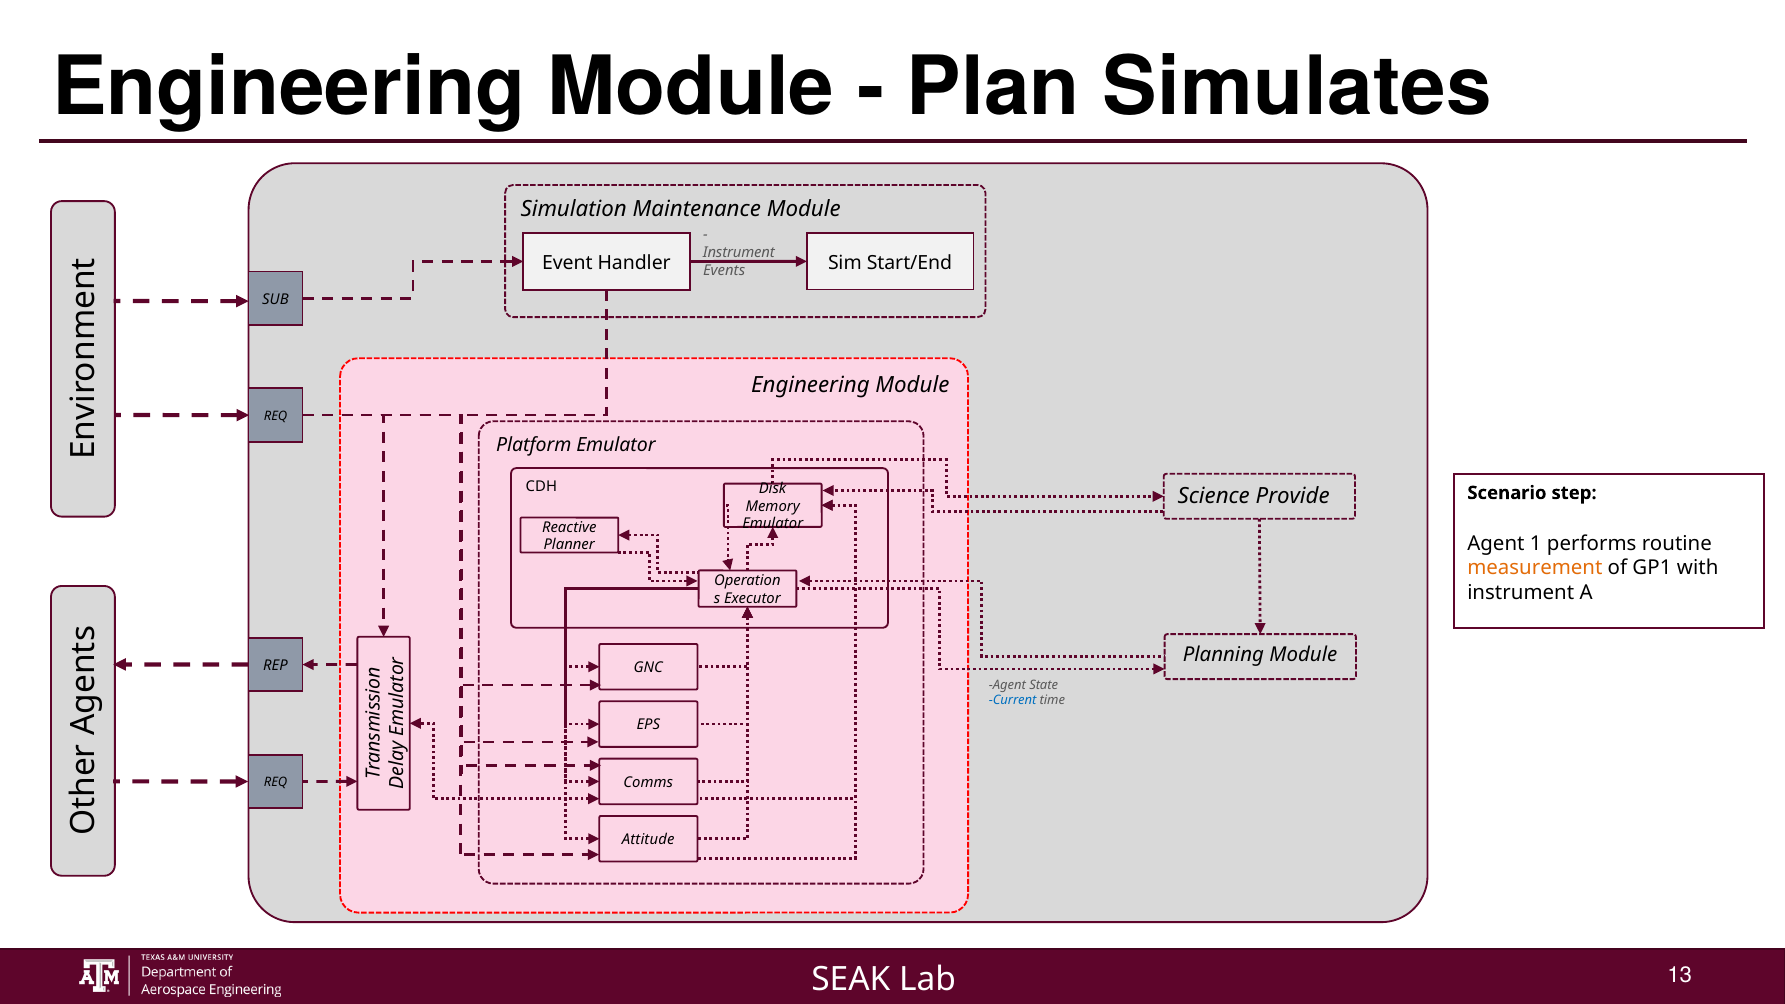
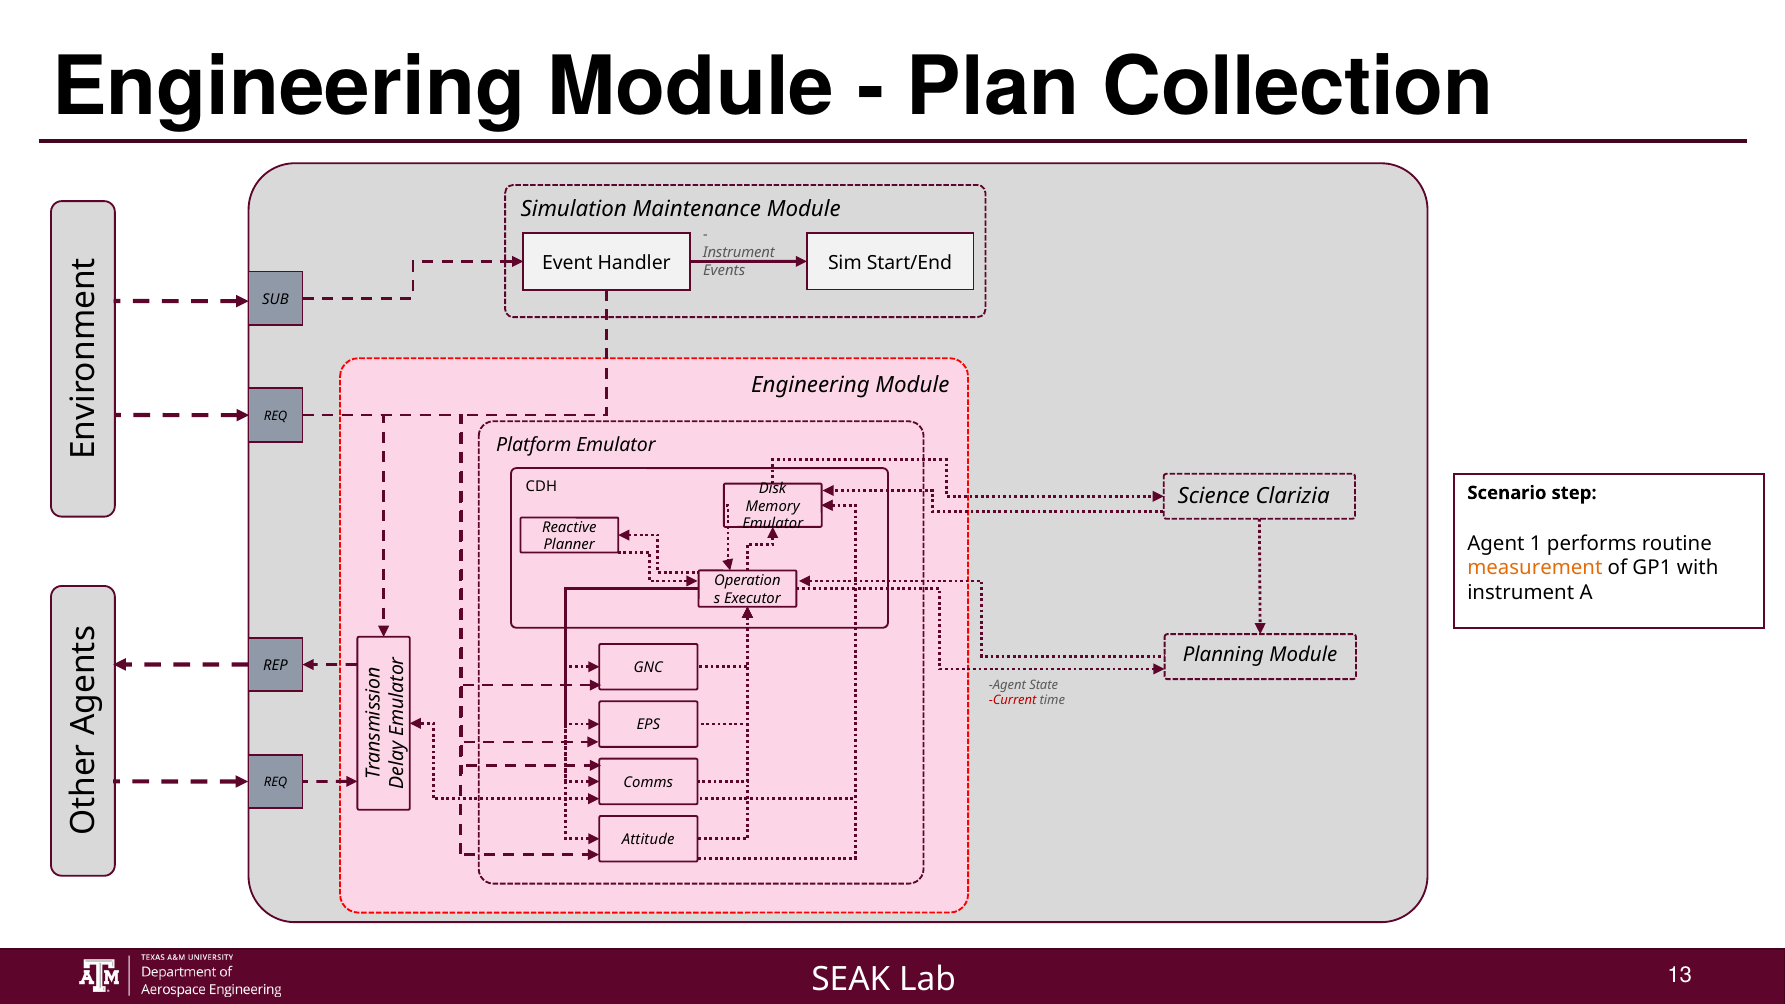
Simulates: Simulates -> Collection
Provide: Provide -> Clarizia
Current colour: blue -> red
